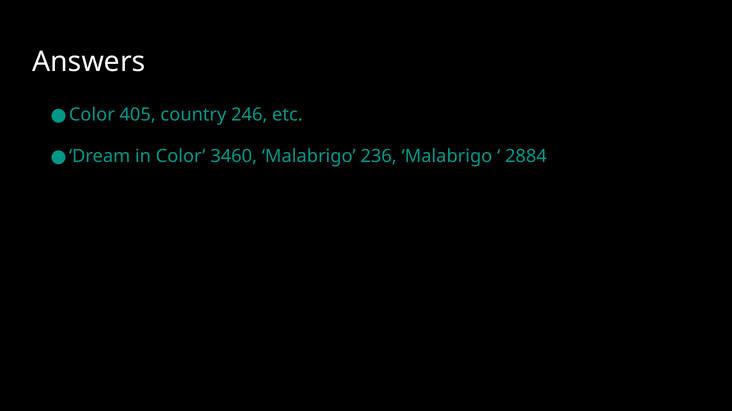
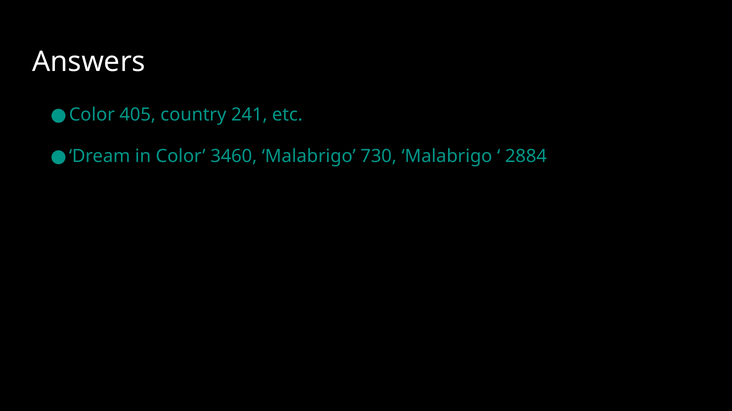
246: 246 -> 241
236: 236 -> 730
